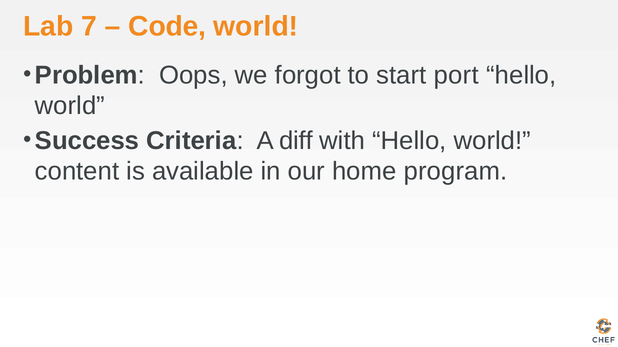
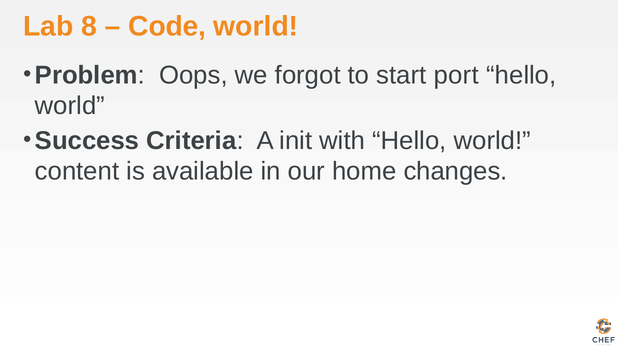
7: 7 -> 8
diff: diff -> init
program: program -> changes
